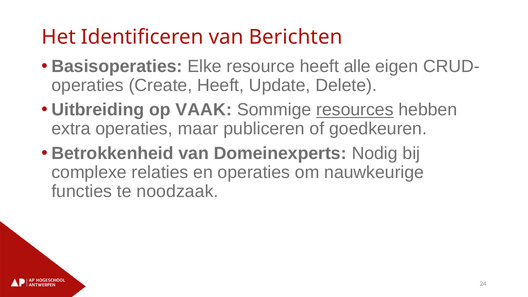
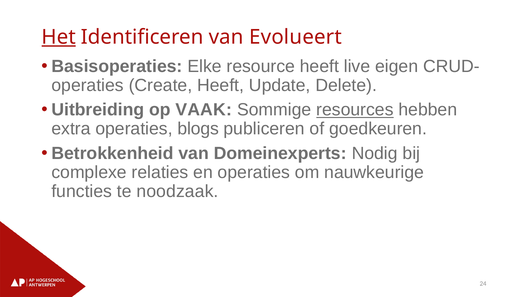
Het underline: none -> present
Berichten: Berichten -> Evolueert
alle: alle -> live
maar: maar -> blogs
